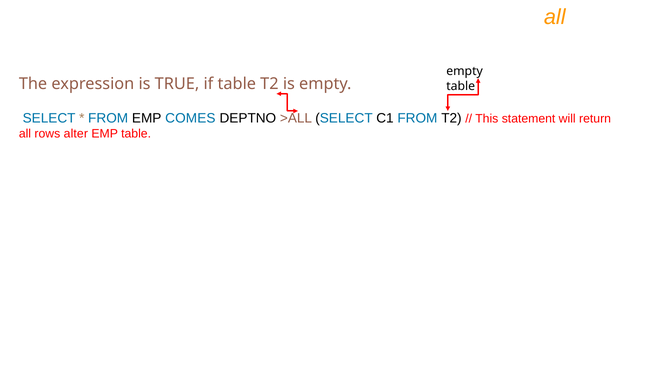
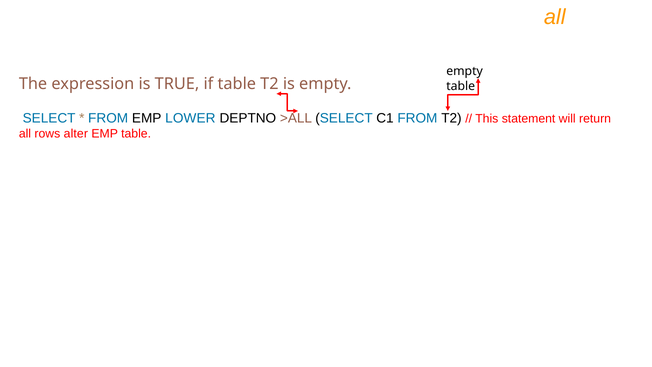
COMES: COMES -> LOWER
